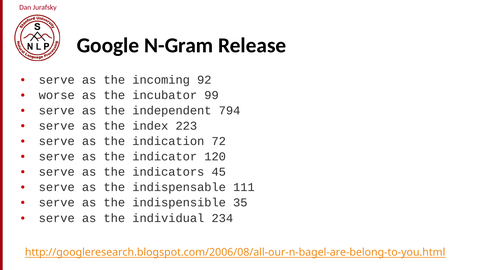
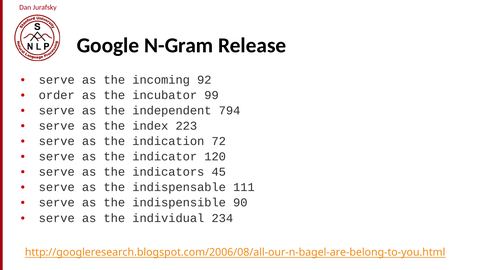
worse: worse -> order
35: 35 -> 90
